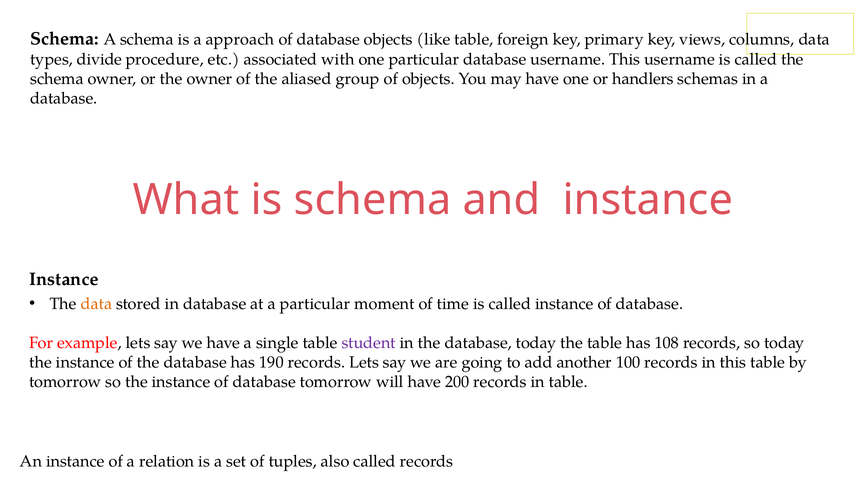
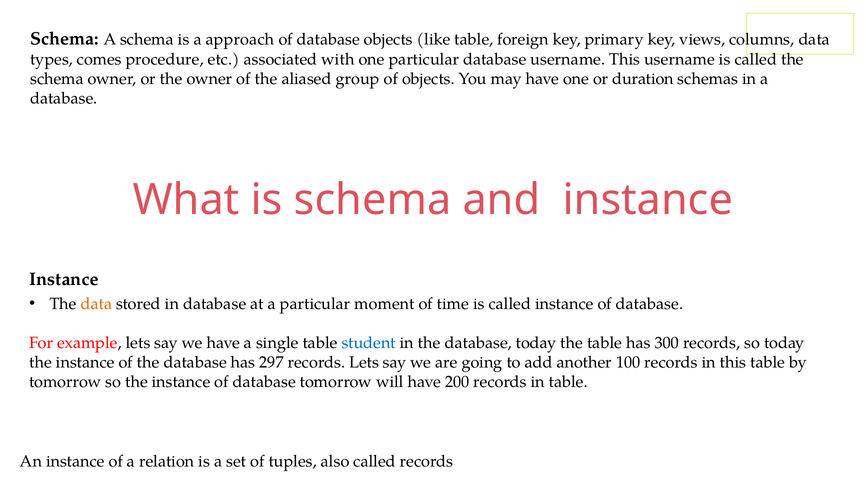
divide: divide -> comes
handlers: handlers -> duration
student colour: purple -> blue
108: 108 -> 300
190: 190 -> 297
